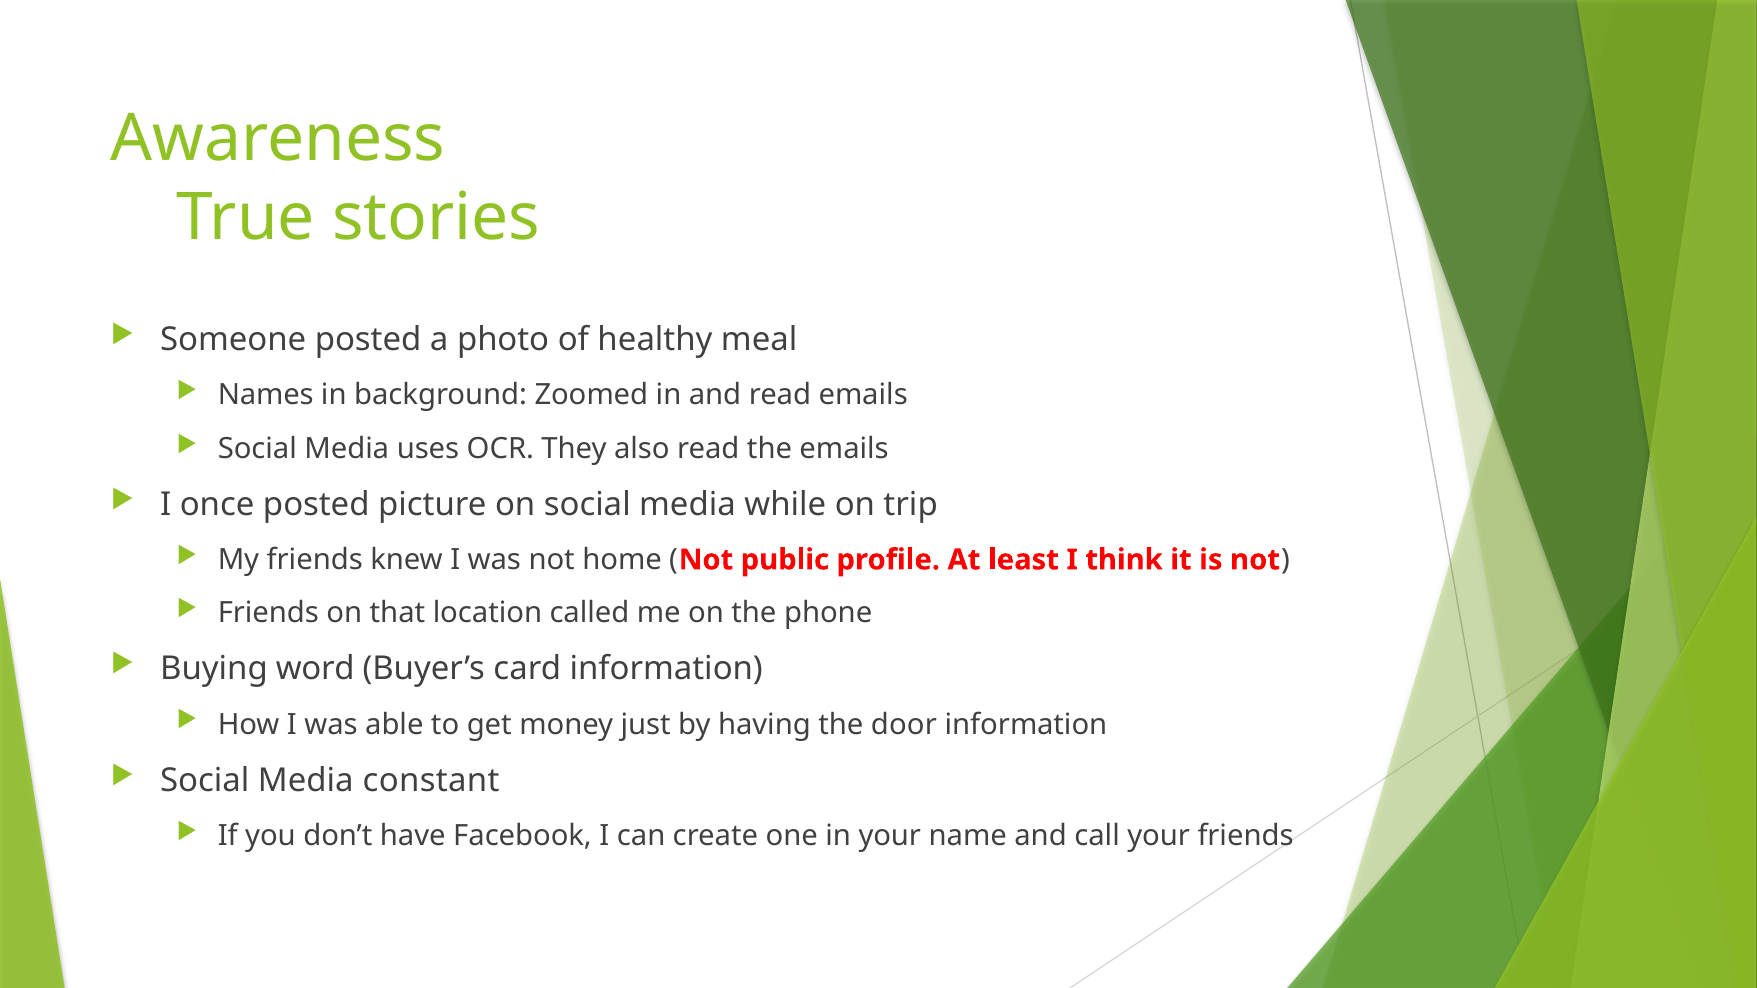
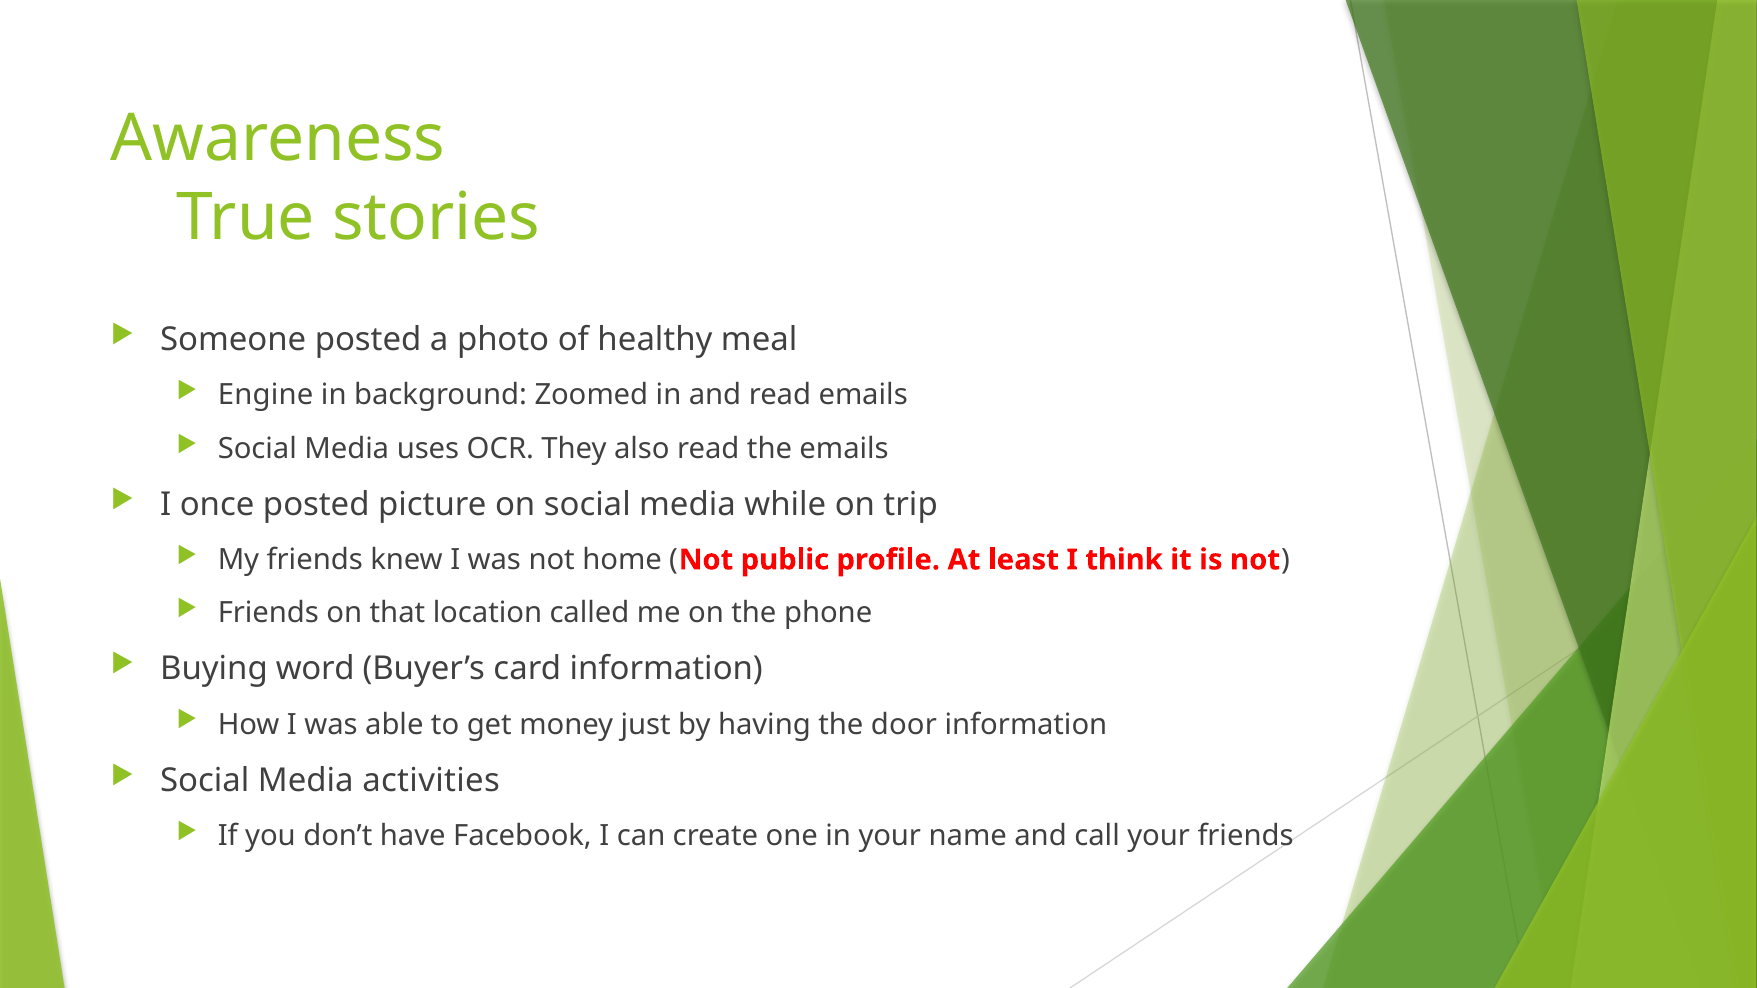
Names: Names -> Engine
constant: constant -> activities
